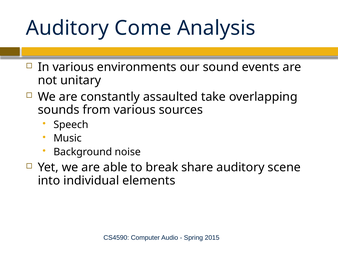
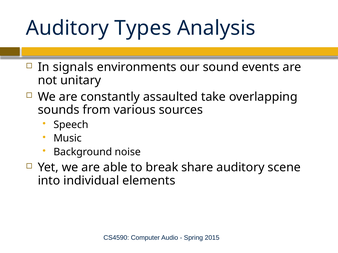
Come: Come -> Types
In various: various -> signals
